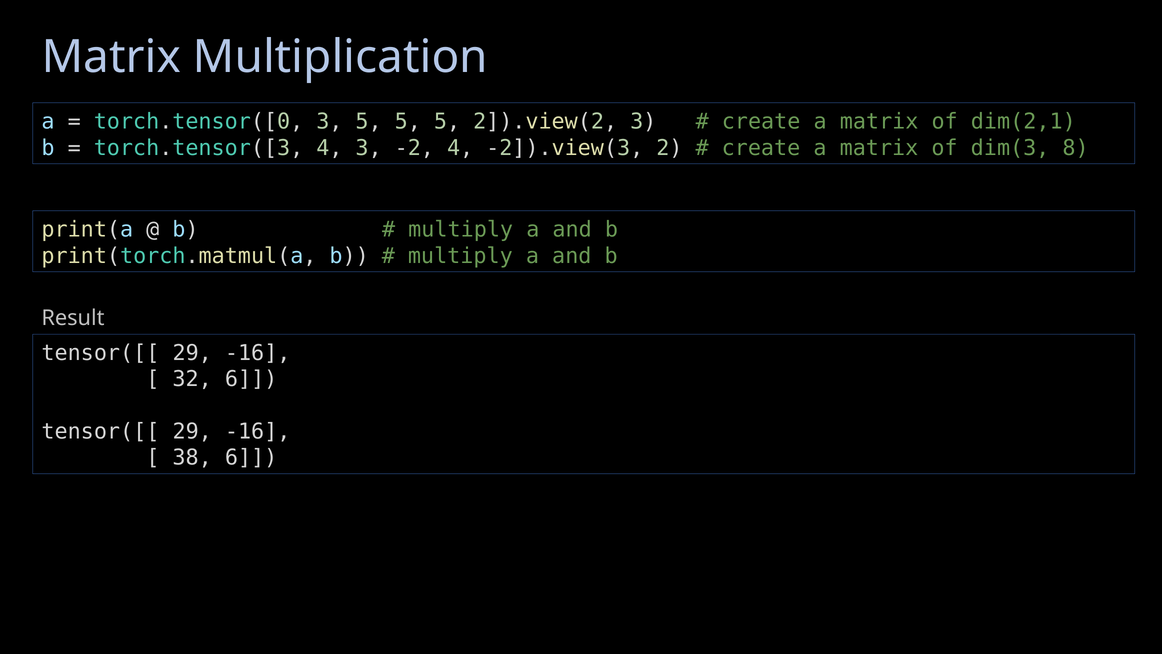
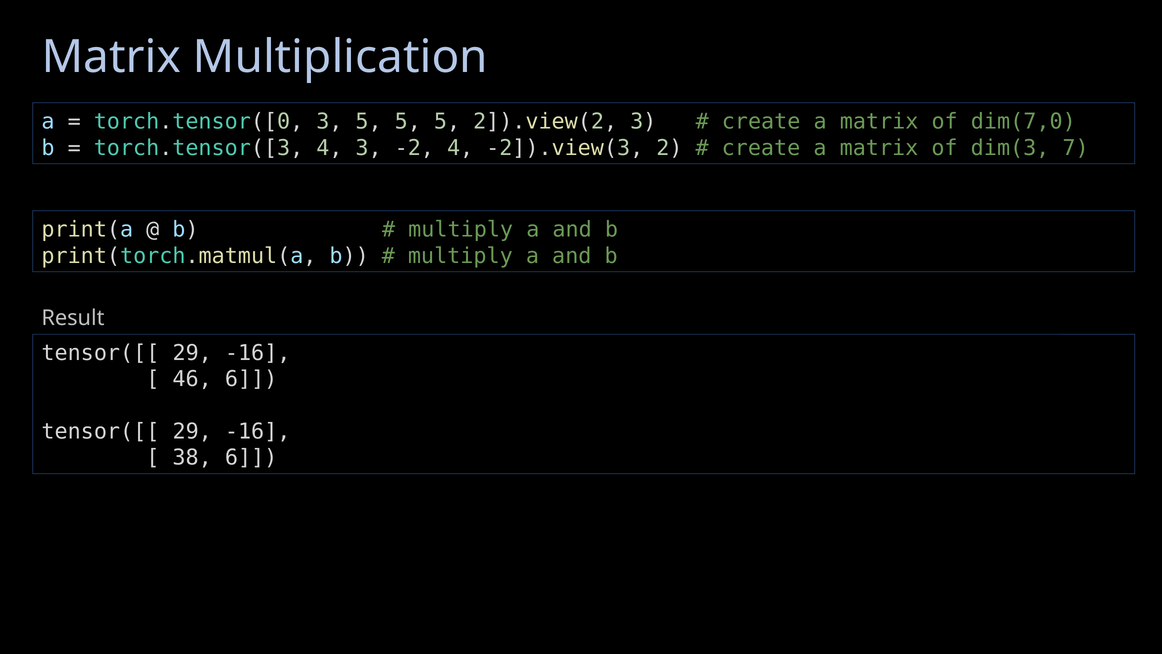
dim(2,1: dim(2,1 -> dim(7,0
8: 8 -> 7
32: 32 -> 46
